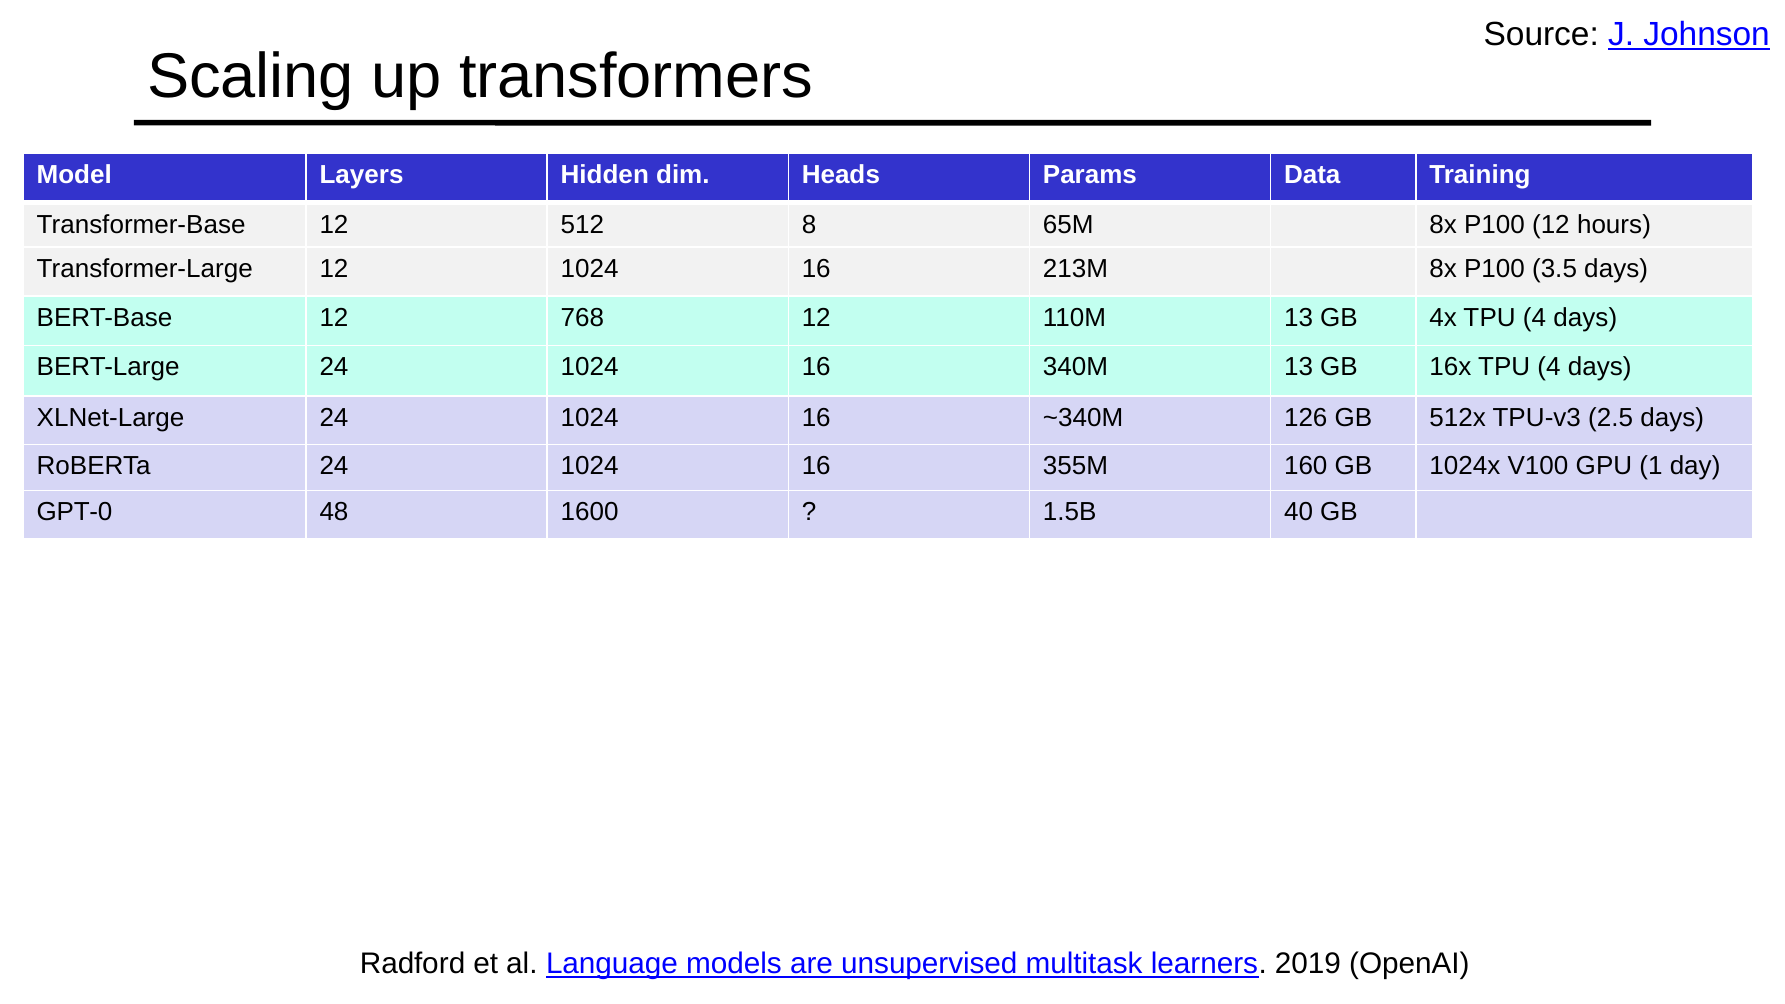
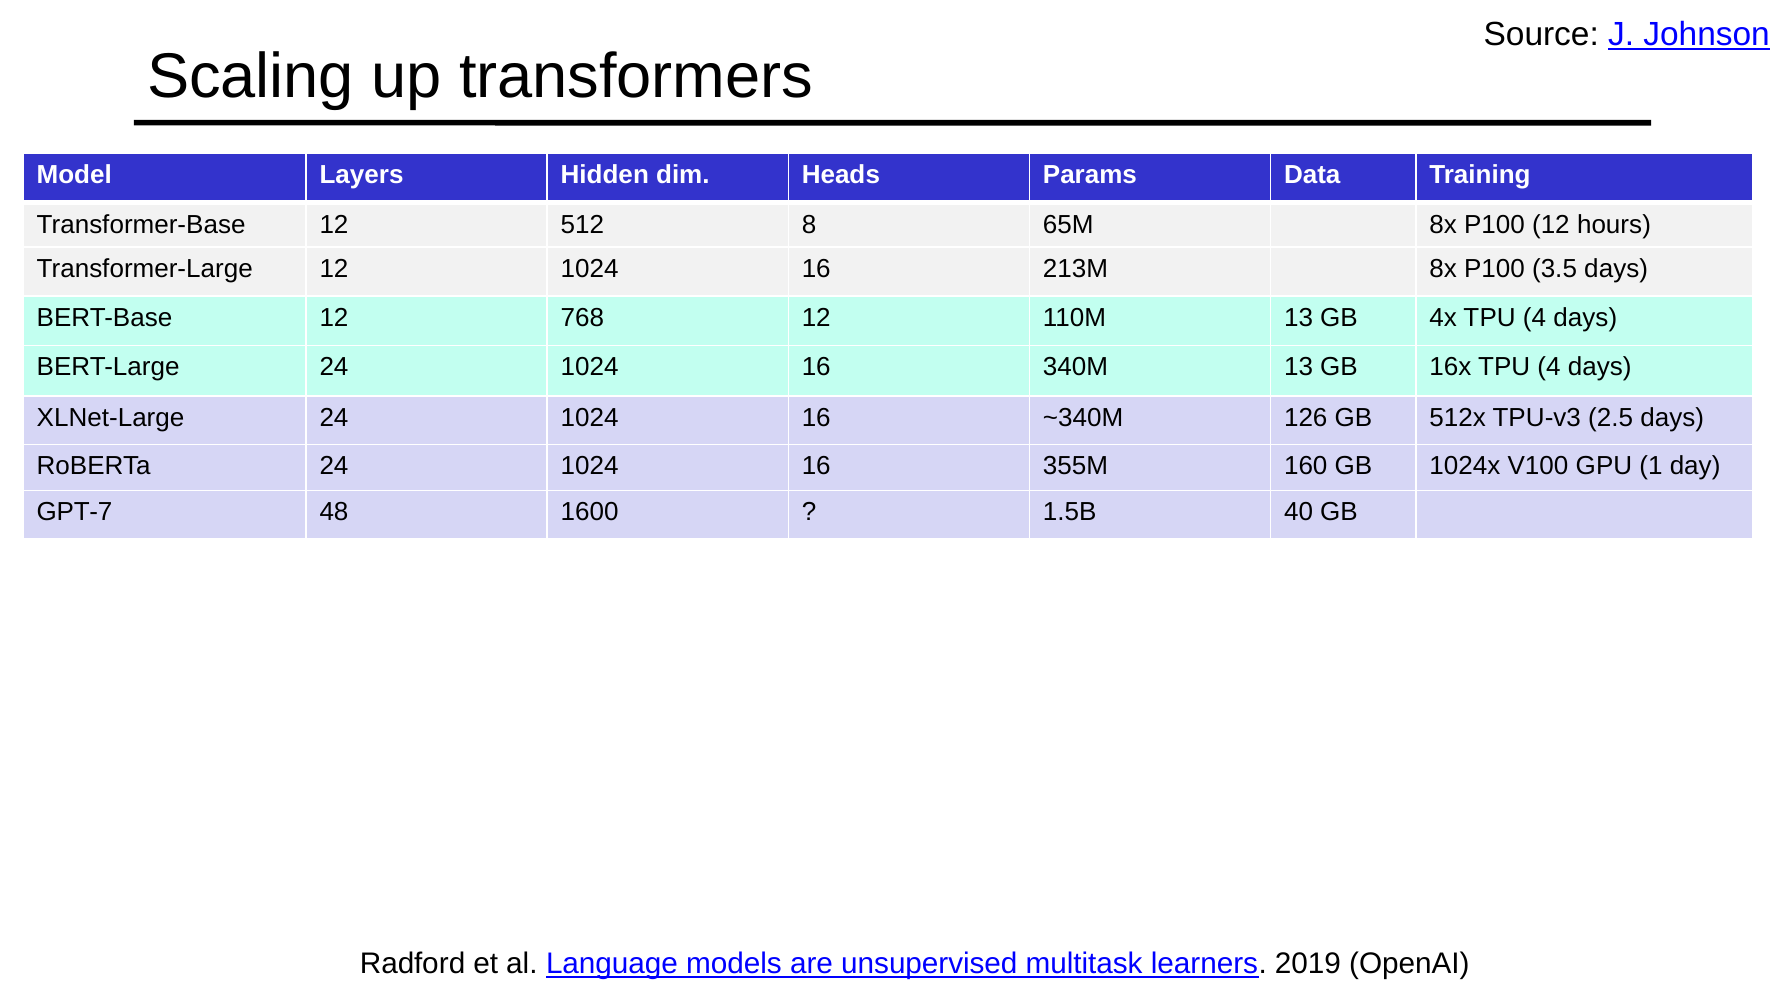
GPT-0: GPT-0 -> GPT-7
